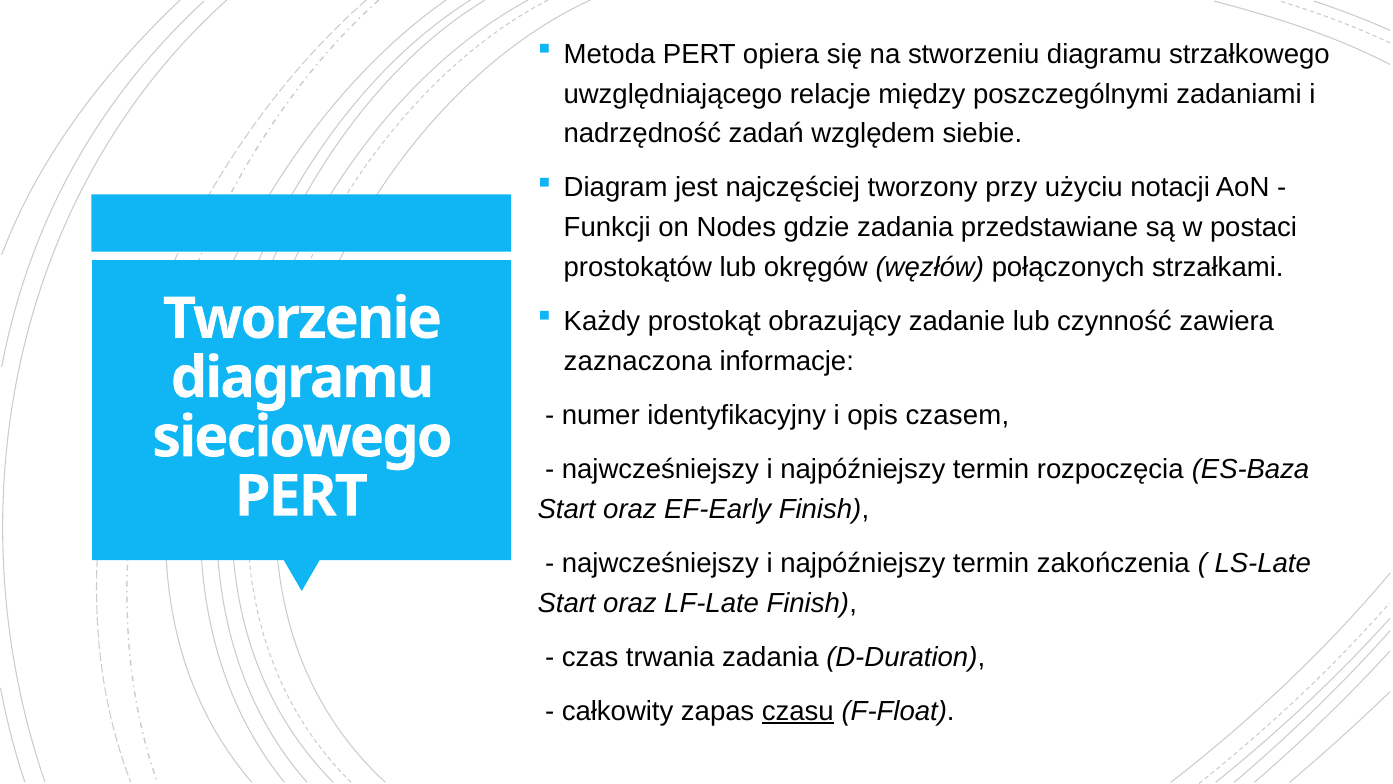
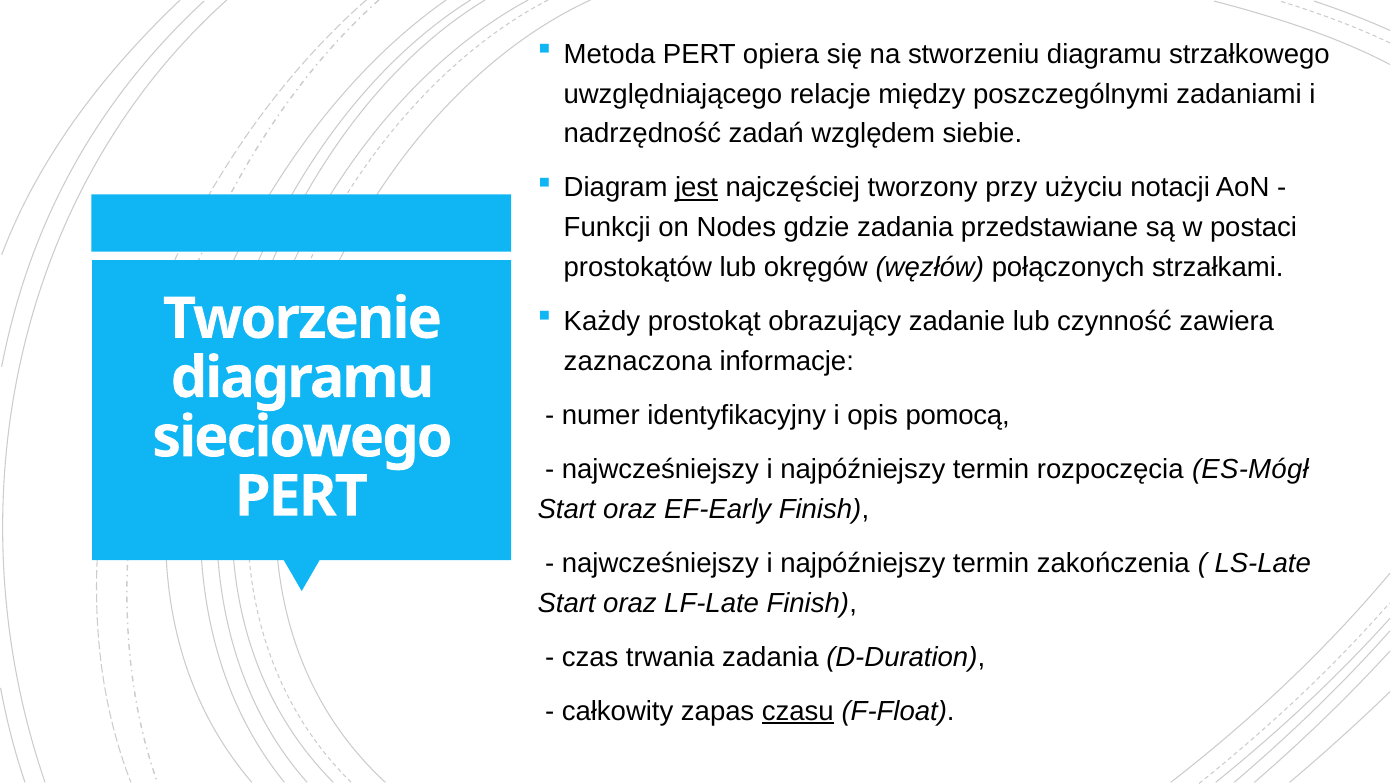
jest underline: none -> present
czasem: czasem -> pomocą
ES-Baza: ES-Baza -> ES-Mógł
